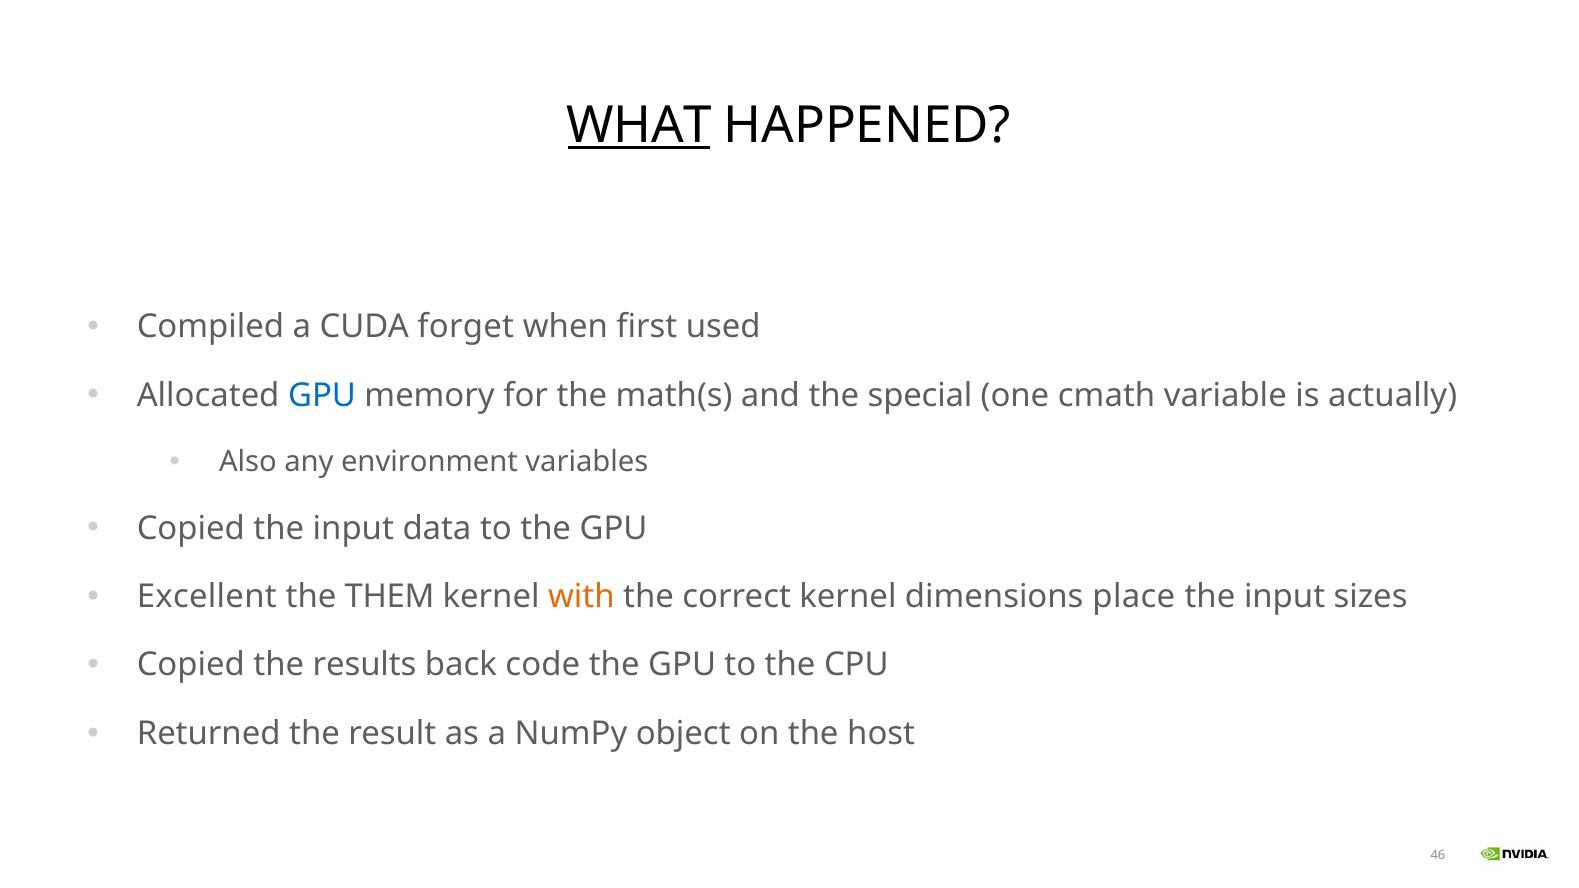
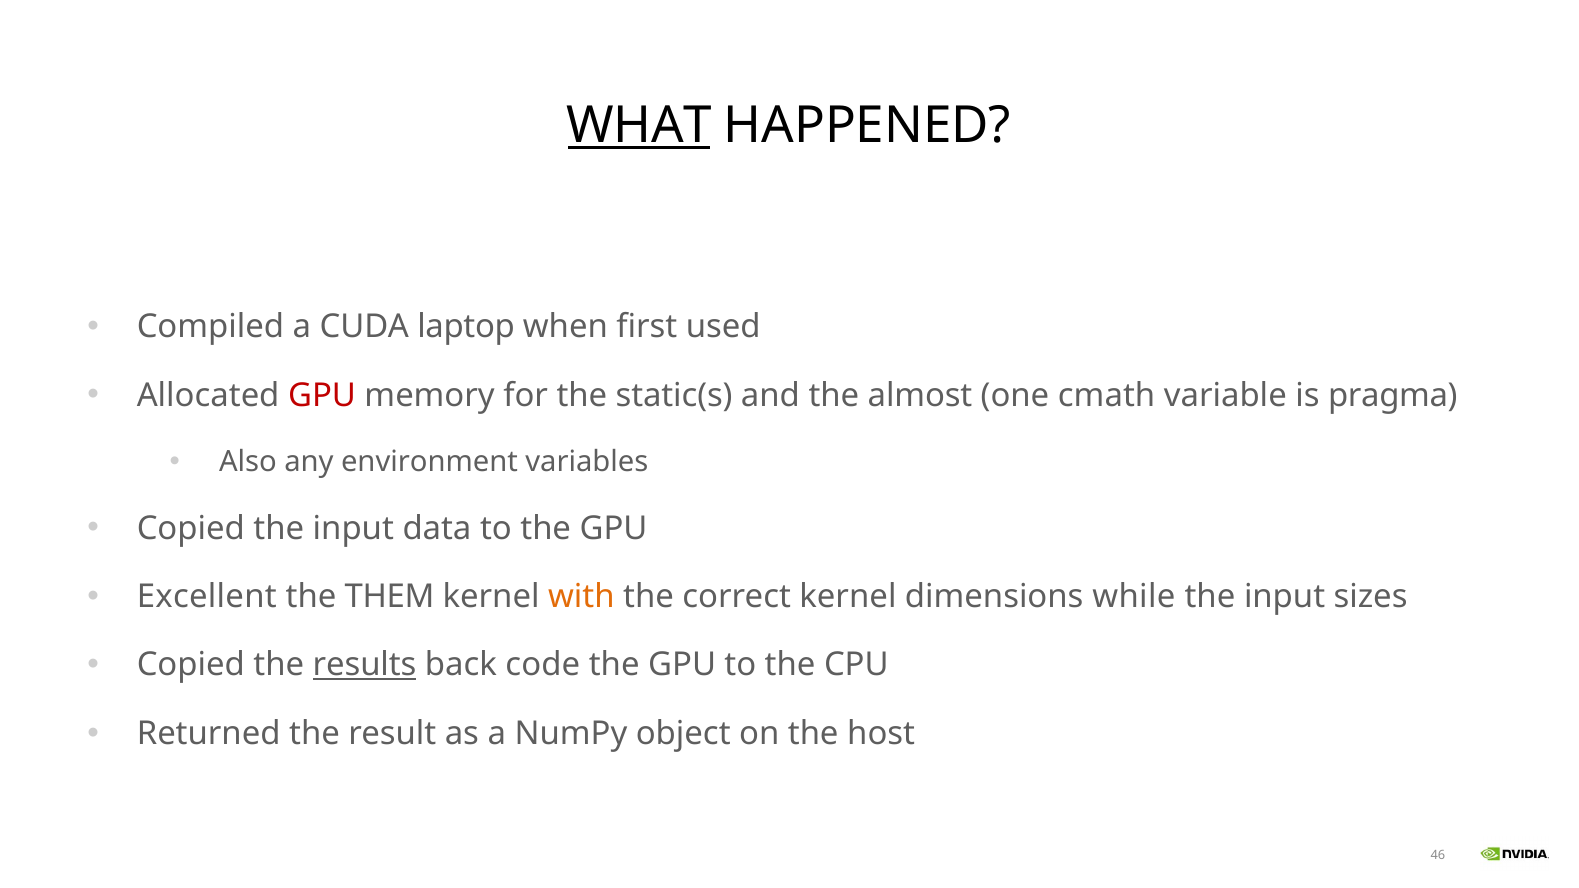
forget: forget -> laptop
GPU at (322, 395) colour: blue -> red
math(s: math(s -> static(s
special: special -> almost
actually: actually -> pragma
place: place -> while
results underline: none -> present
